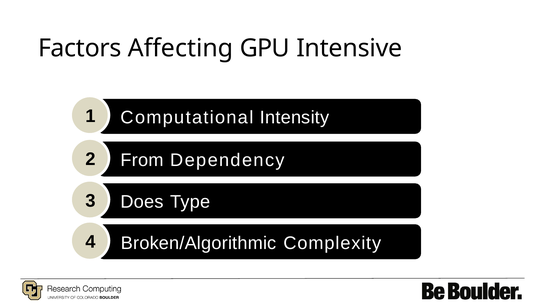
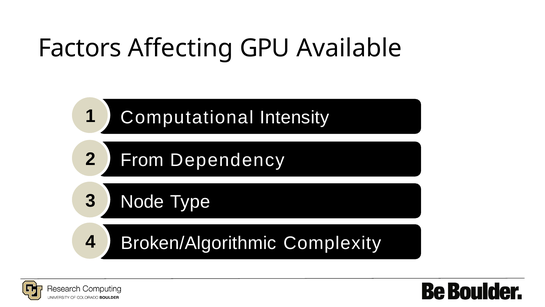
Intensive: Intensive -> Available
Does: Does -> Node
